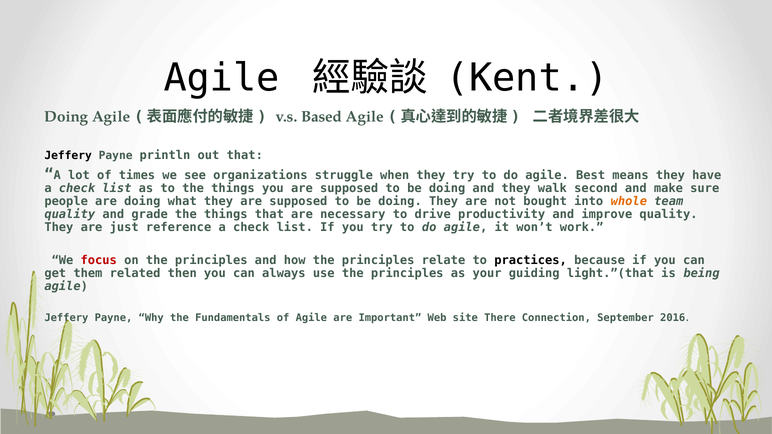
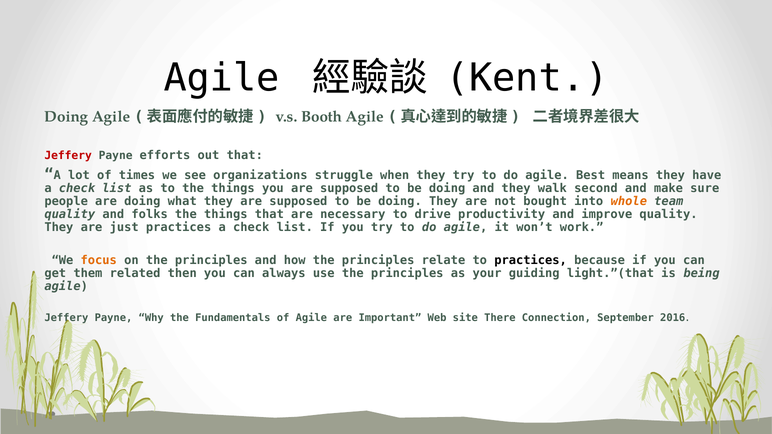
Based: Based -> Booth
Jeffery at (68, 156) colour: black -> red
println: println -> efforts
grade: grade -> folks
just reference: reference -> practices
focus colour: red -> orange
